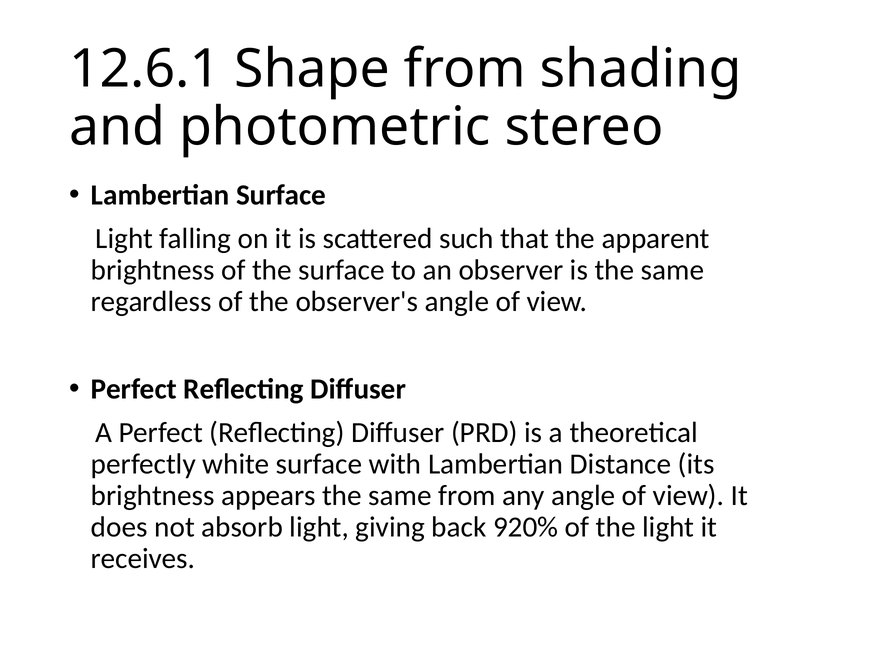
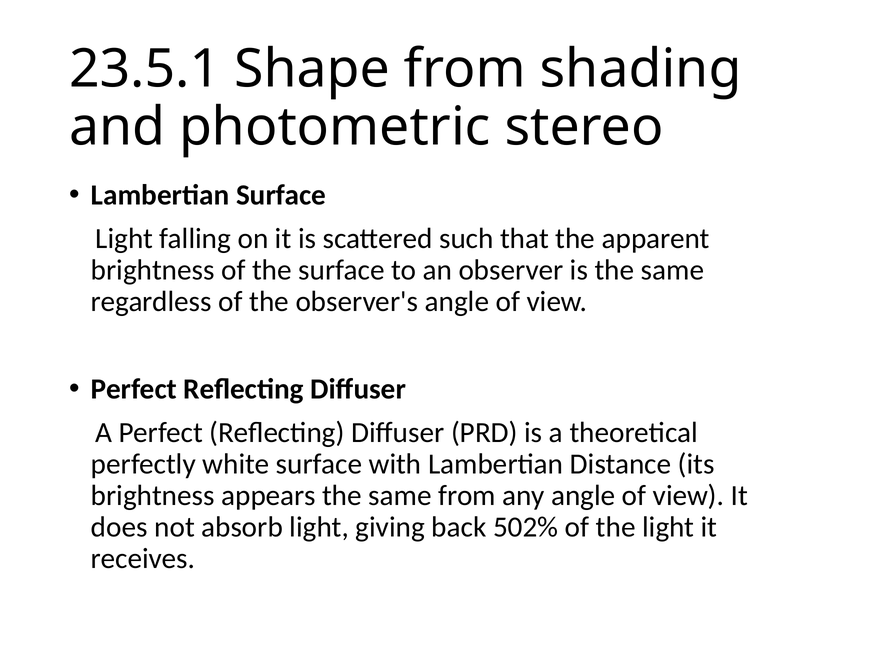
12.6.1: 12.6.1 -> 23.5.1
920%: 920% -> 502%
